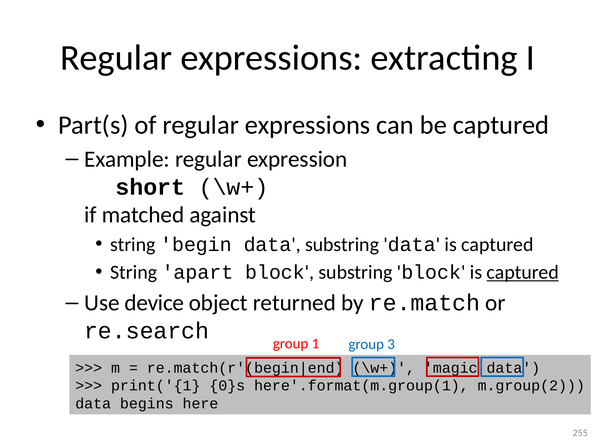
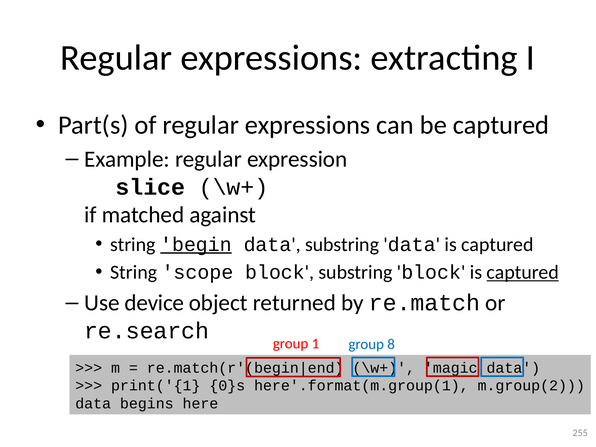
short: short -> slice
begin underline: none -> present
apart: apart -> scope
3: 3 -> 8
